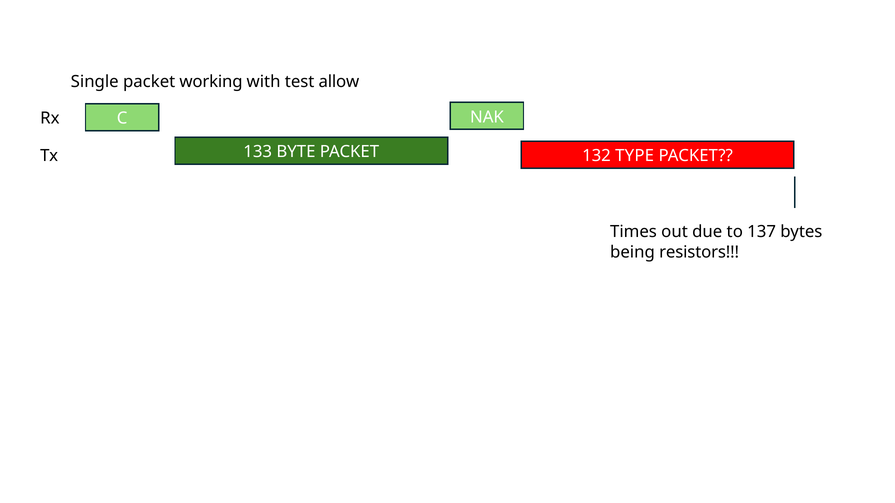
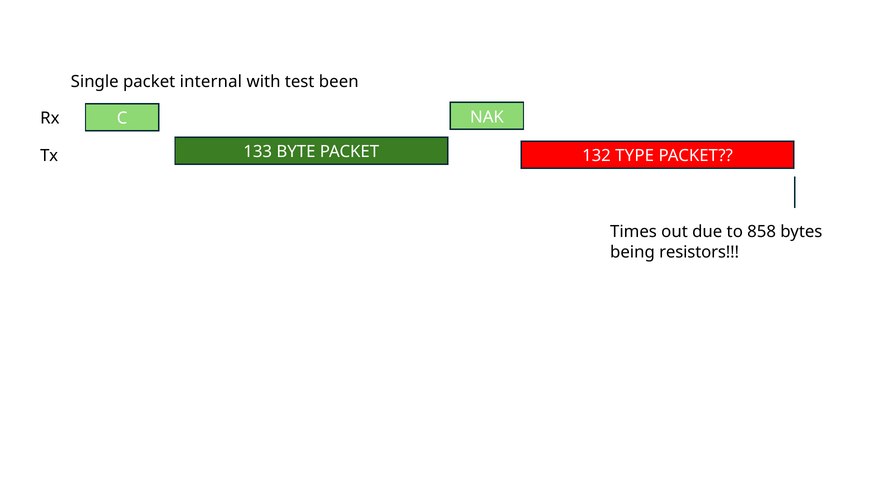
working: working -> internal
allow: allow -> been
137: 137 -> 858
